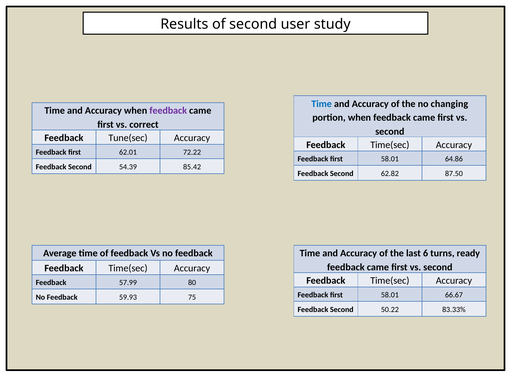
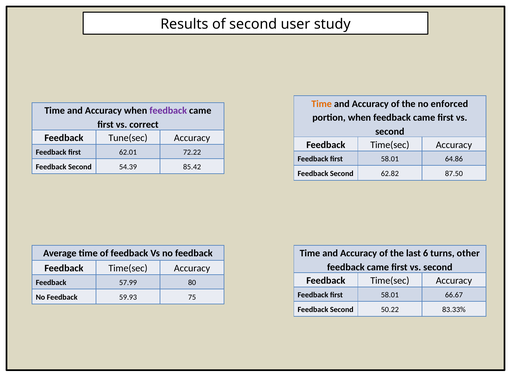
Time at (322, 104) colour: blue -> orange
changing: changing -> enforced
ready: ready -> other
